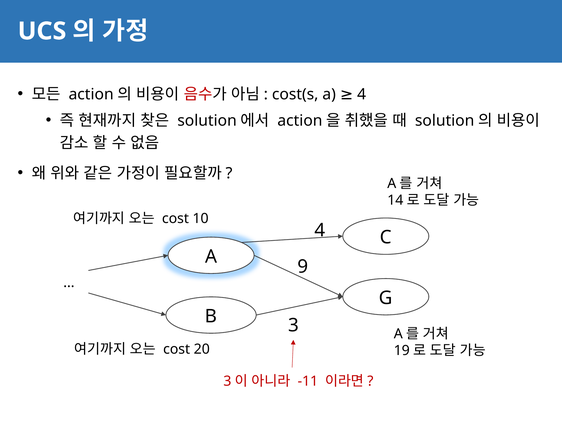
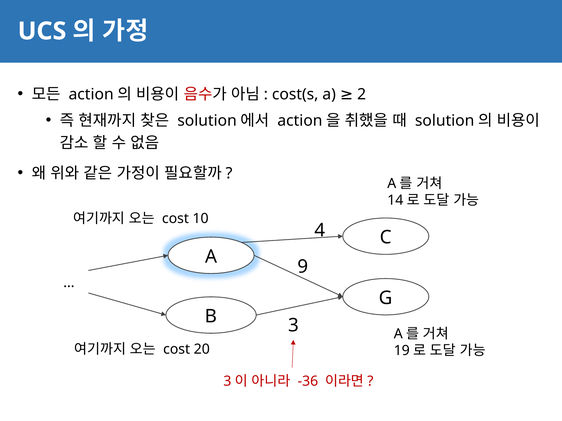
a 4: 4 -> 2
-11: -11 -> -36
